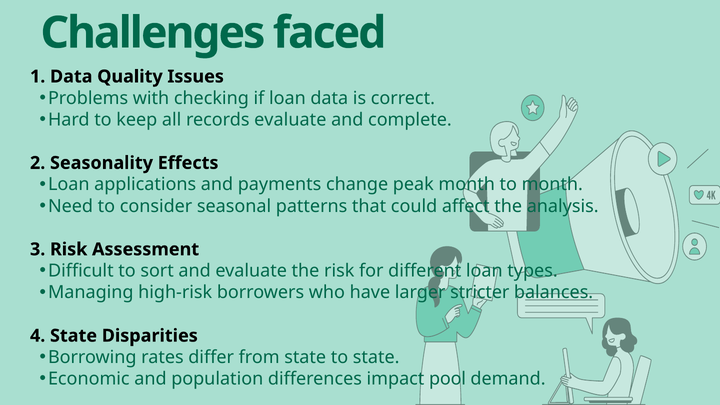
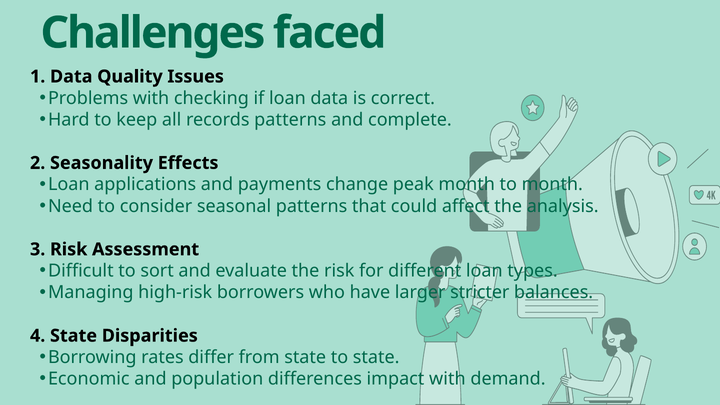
records evaluate: evaluate -> patterns
impact pool: pool -> with
